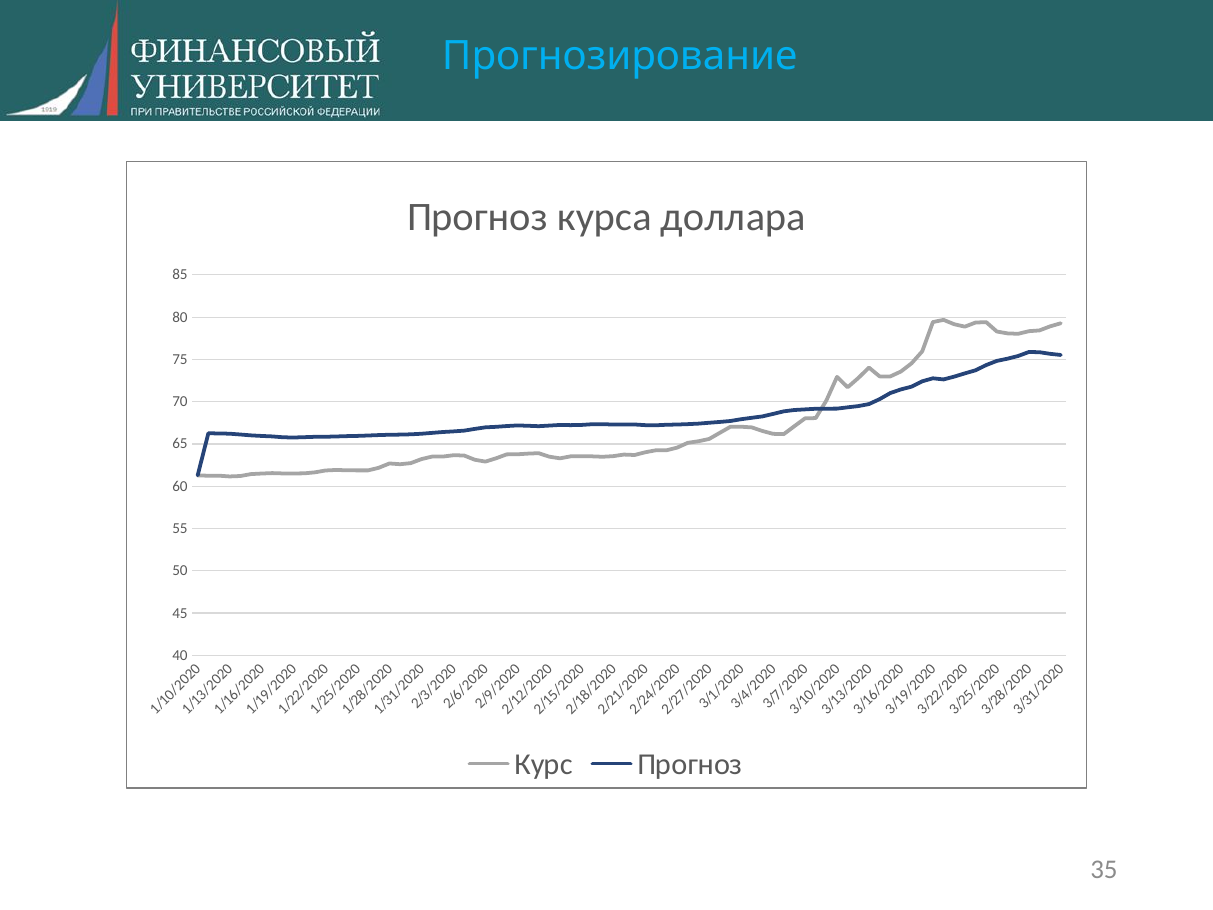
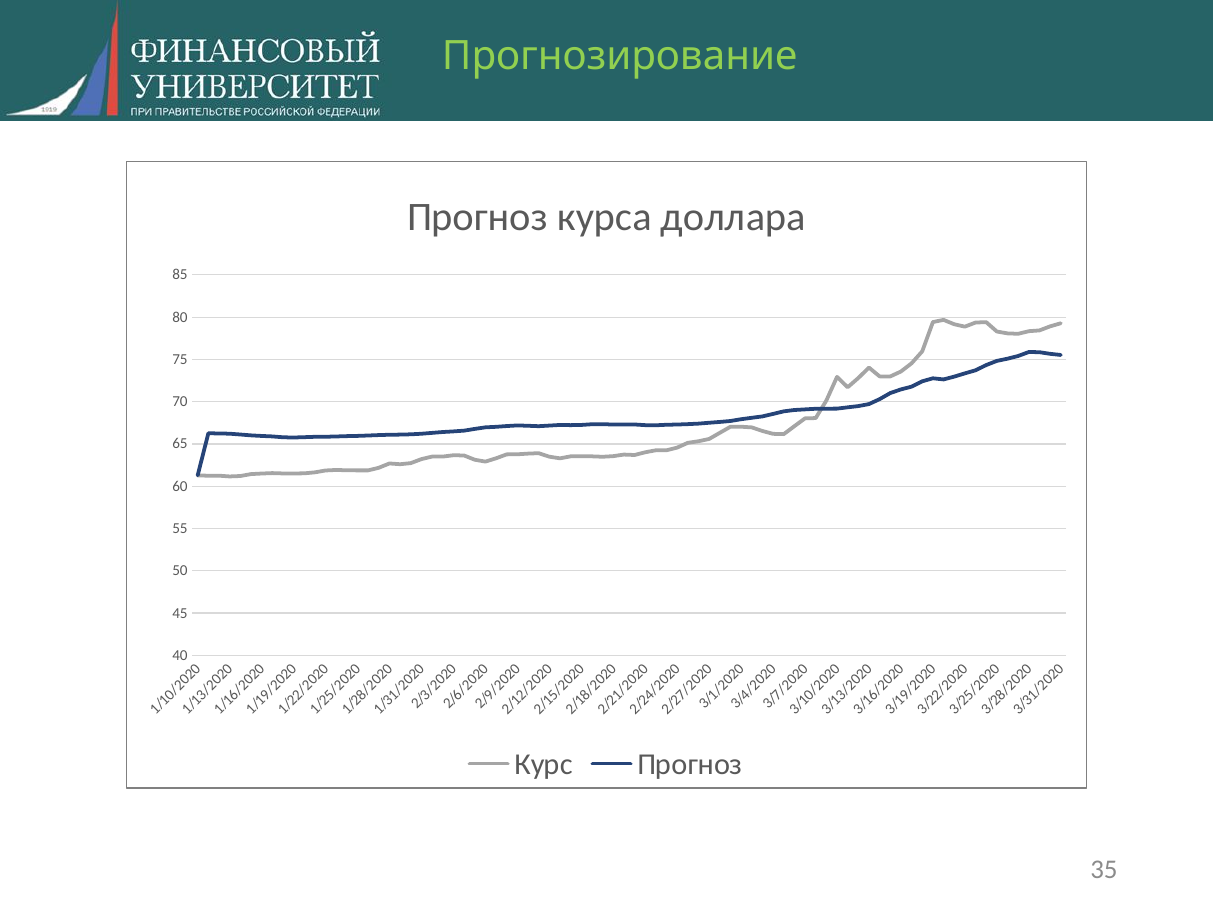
Прогнозирование colour: light blue -> light green
